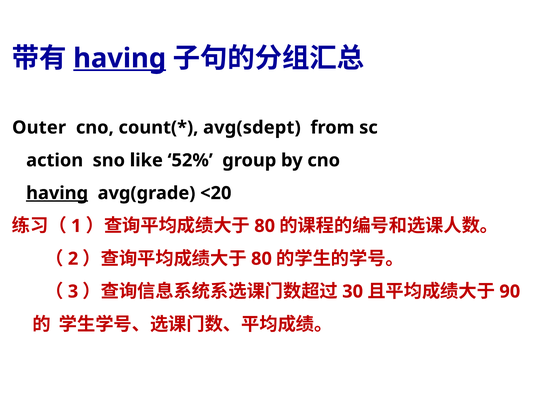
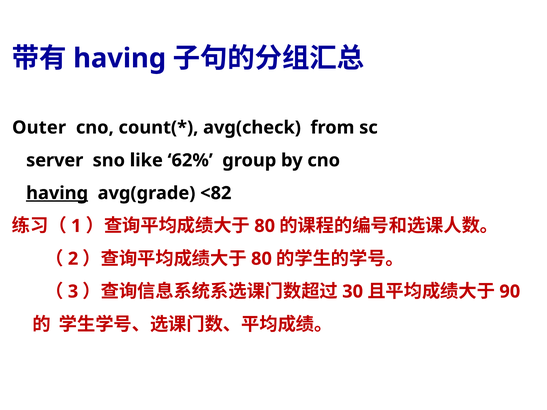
having at (120, 58) underline: present -> none
avg(sdept: avg(sdept -> avg(check
action: action -> server
52%: 52% -> 62%
<20: <20 -> <82
